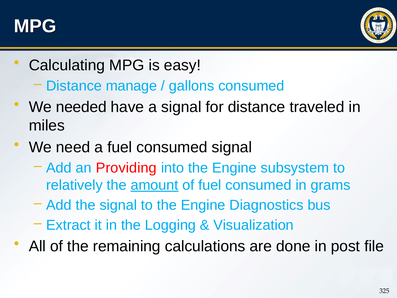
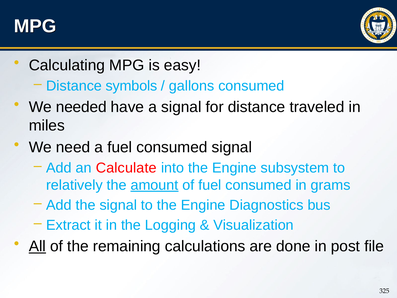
manage: manage -> symbols
Providing: Providing -> Calculate
All underline: none -> present
